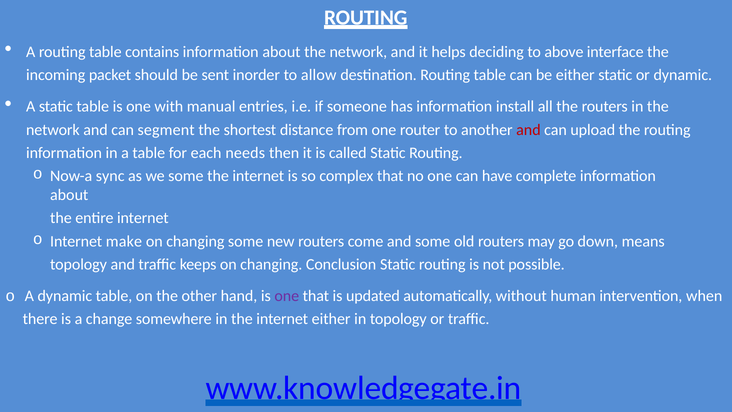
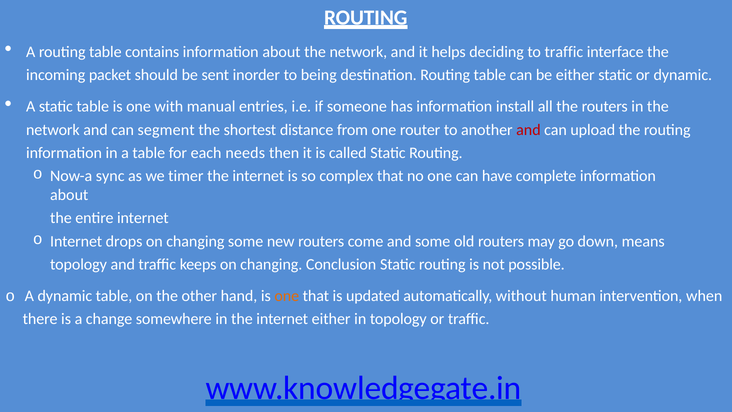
to above: above -> traffic
allow: allow -> being
we some: some -> timer
make: make -> drops
one at (287, 296) colour: purple -> orange
